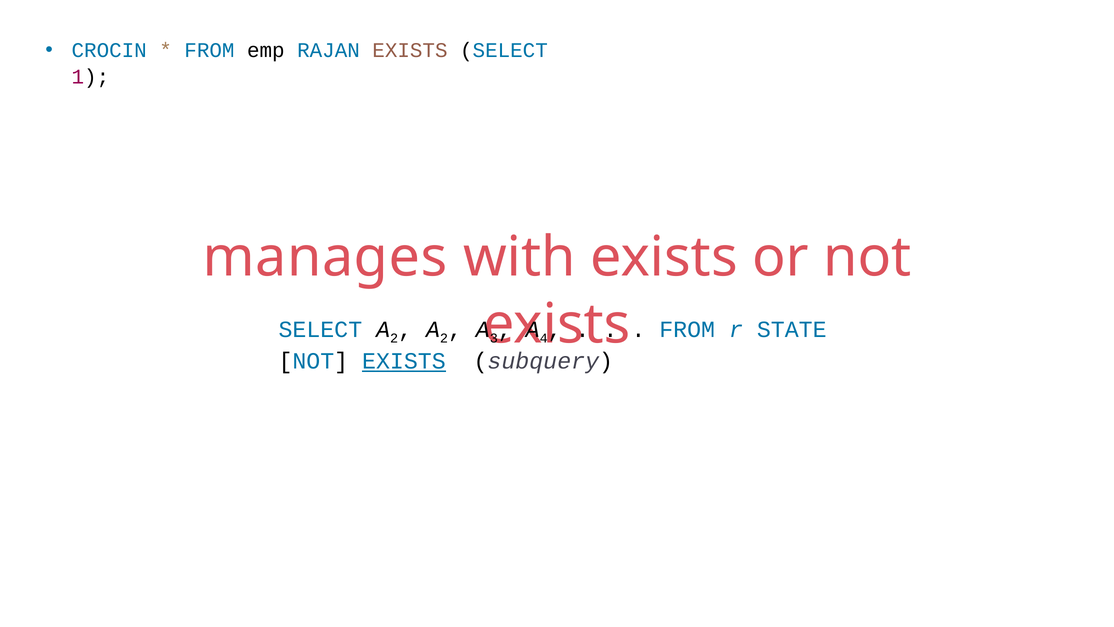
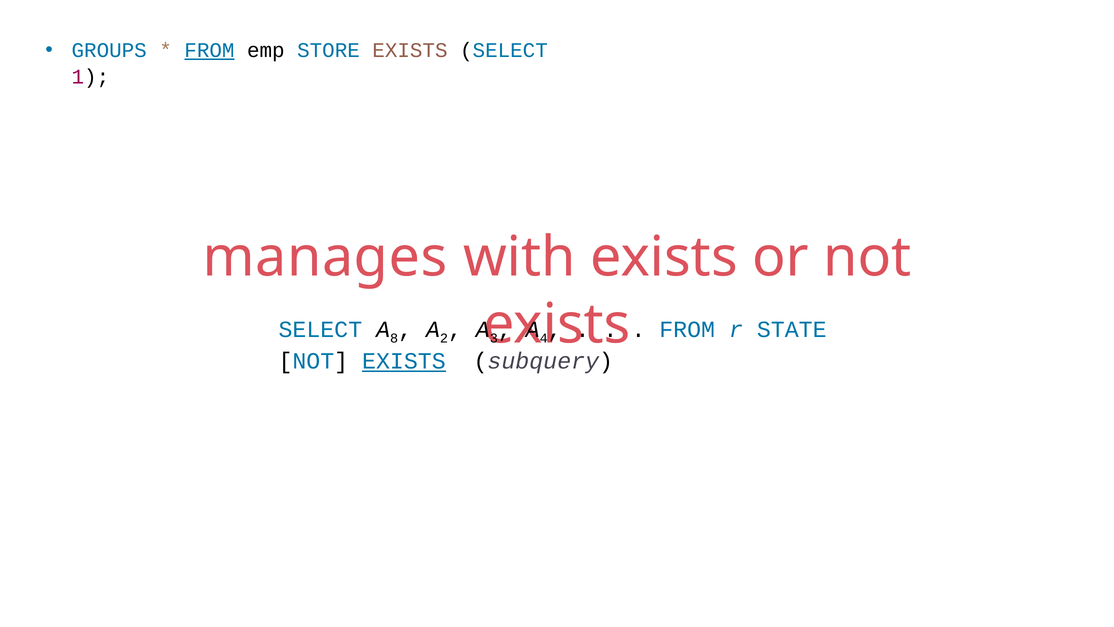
CROCIN: CROCIN -> GROUPS
FROM at (209, 50) underline: none -> present
RAJAN: RAJAN -> STORE
2 at (394, 338): 2 -> 8
